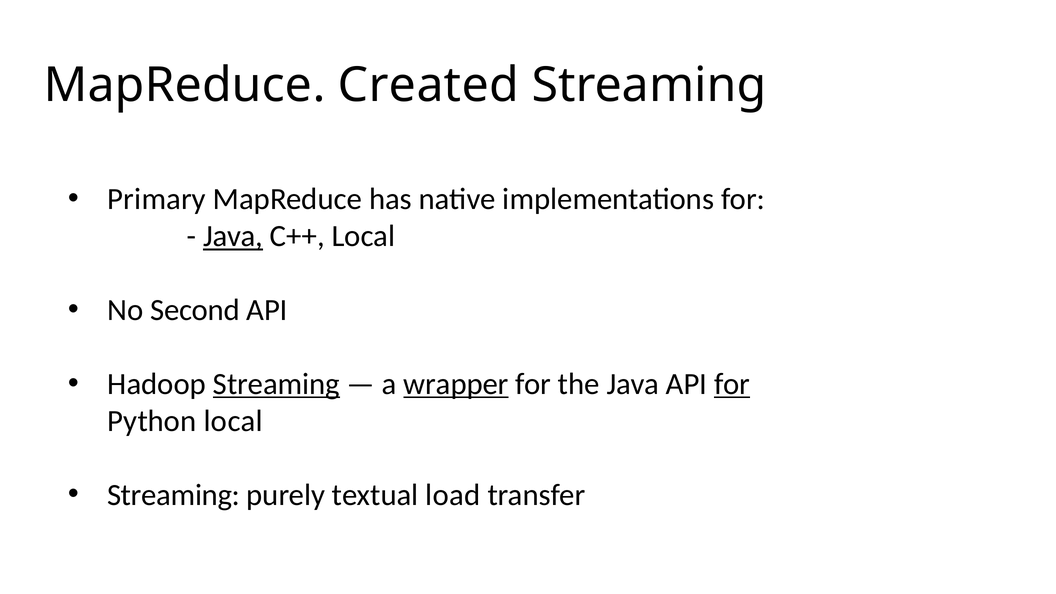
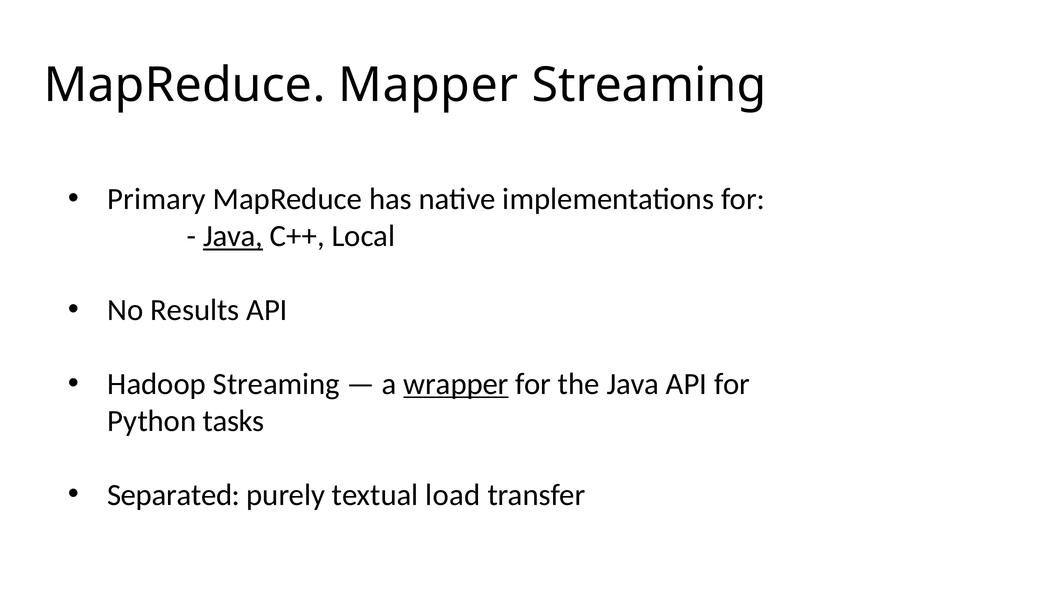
Created: Created -> Mapper
Second: Second -> Results
Streaming at (276, 384) underline: present -> none
for at (732, 384) underline: present -> none
Python local: local -> tasks
Streaming at (174, 495): Streaming -> Separated
